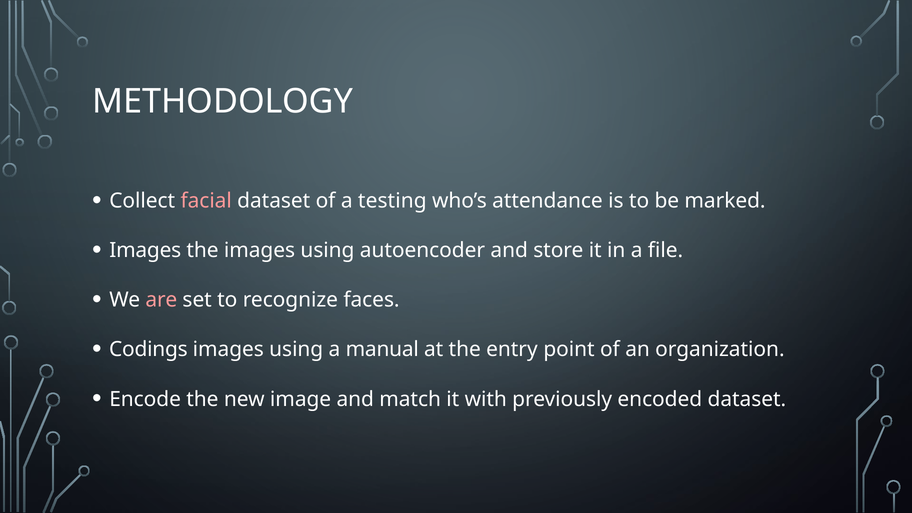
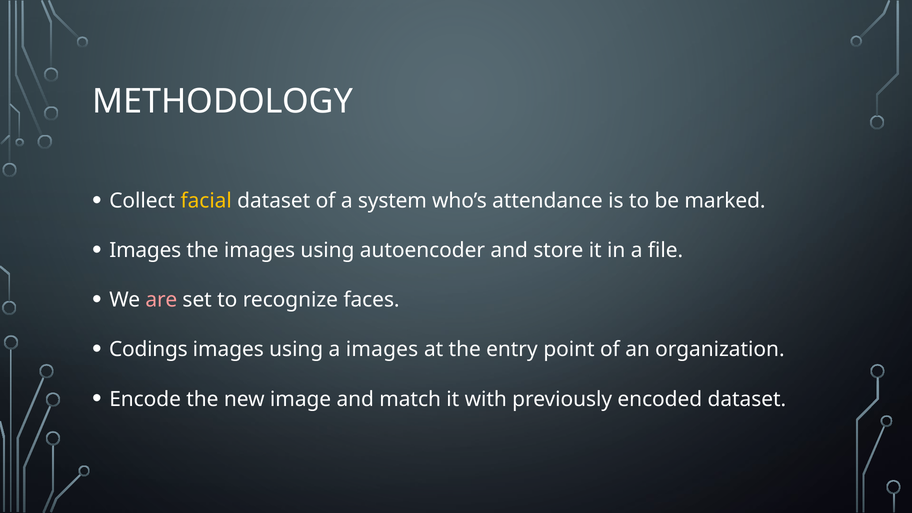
facial colour: pink -> yellow
testing: testing -> system
a manual: manual -> images
